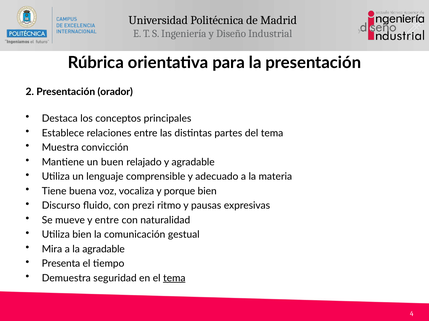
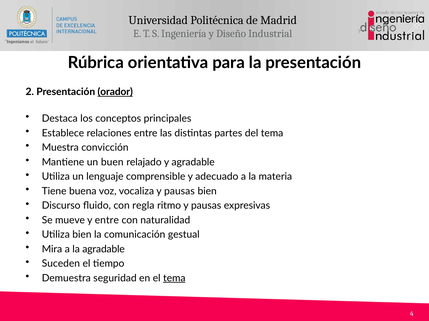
orador underline: none -> present
vocaliza y porque: porque -> pausas
prezi: prezi -> regla
Presenta: Presenta -> Suceden
